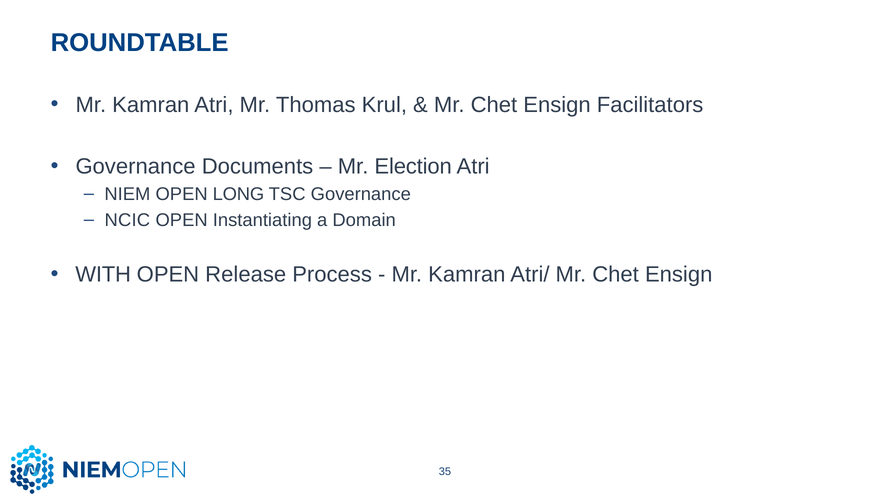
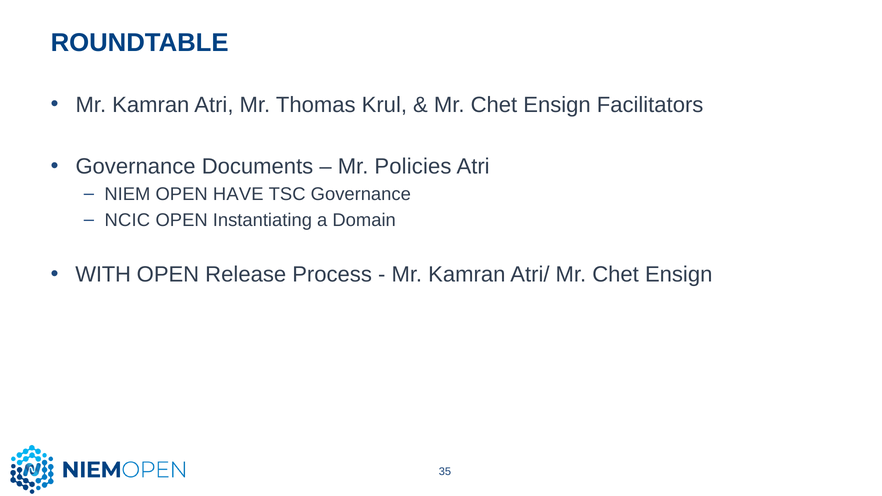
Election: Election -> Policies
LONG: LONG -> HAVE
